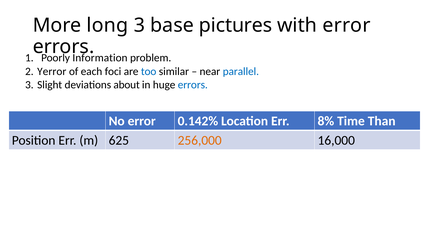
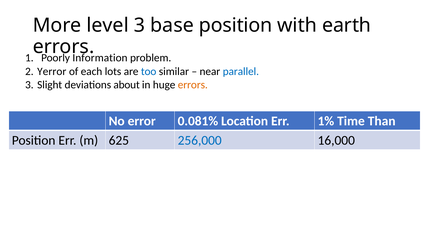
long: long -> level
base pictures: pictures -> position
with error: error -> earth
foci: foci -> lots
errors at (193, 85) colour: blue -> orange
0.142%: 0.142% -> 0.081%
8%: 8% -> 1%
256,000 colour: orange -> blue
